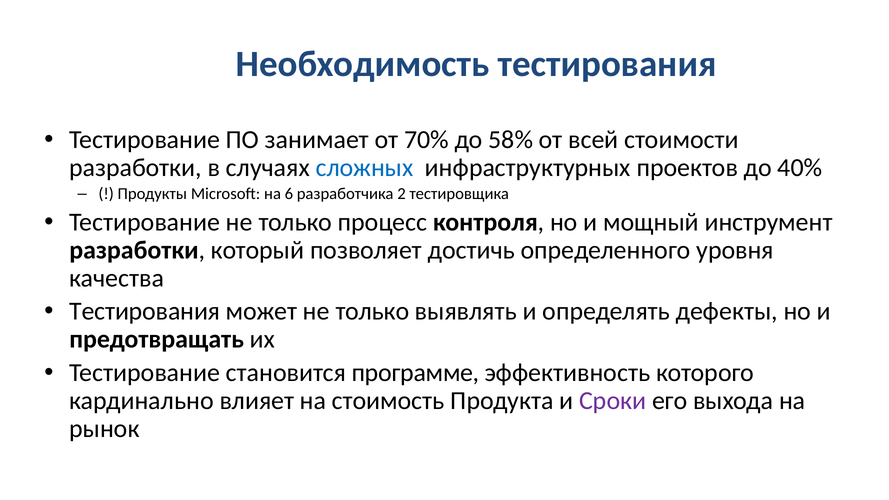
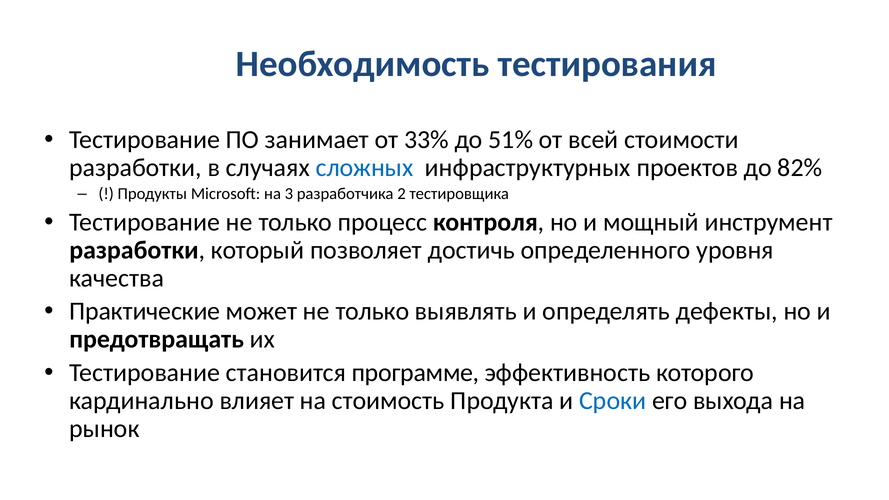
70%: 70% -> 33%
58%: 58% -> 51%
40%: 40% -> 82%
6: 6 -> 3
Тестирования at (145, 311): Тестирования -> Практические
Сроки colour: purple -> blue
